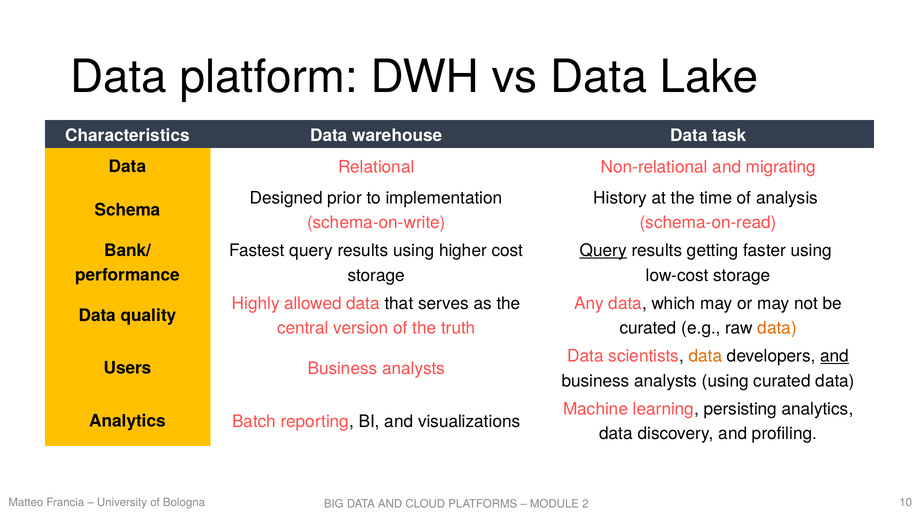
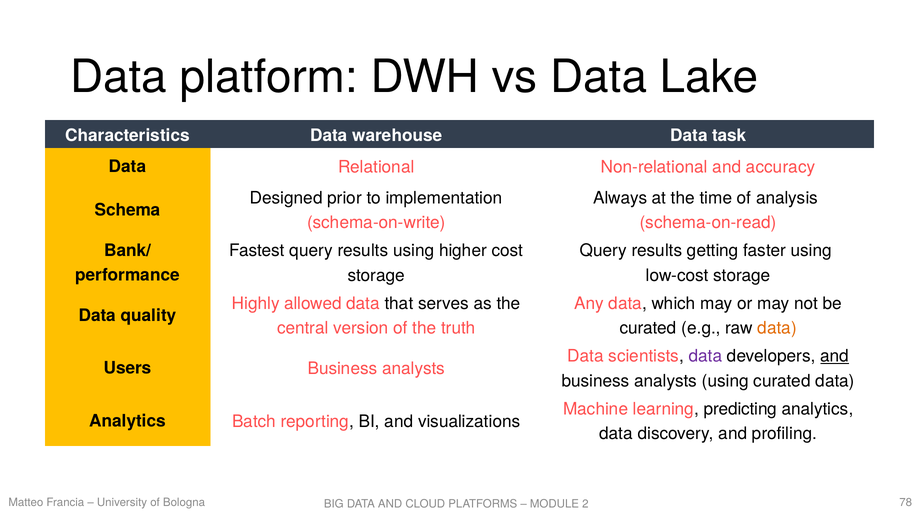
migrating: migrating -> accuracy
History: History -> Always
Query at (603, 251) underline: present -> none
data at (705, 356) colour: orange -> purple
persisting: persisting -> predicting
10: 10 -> 78
